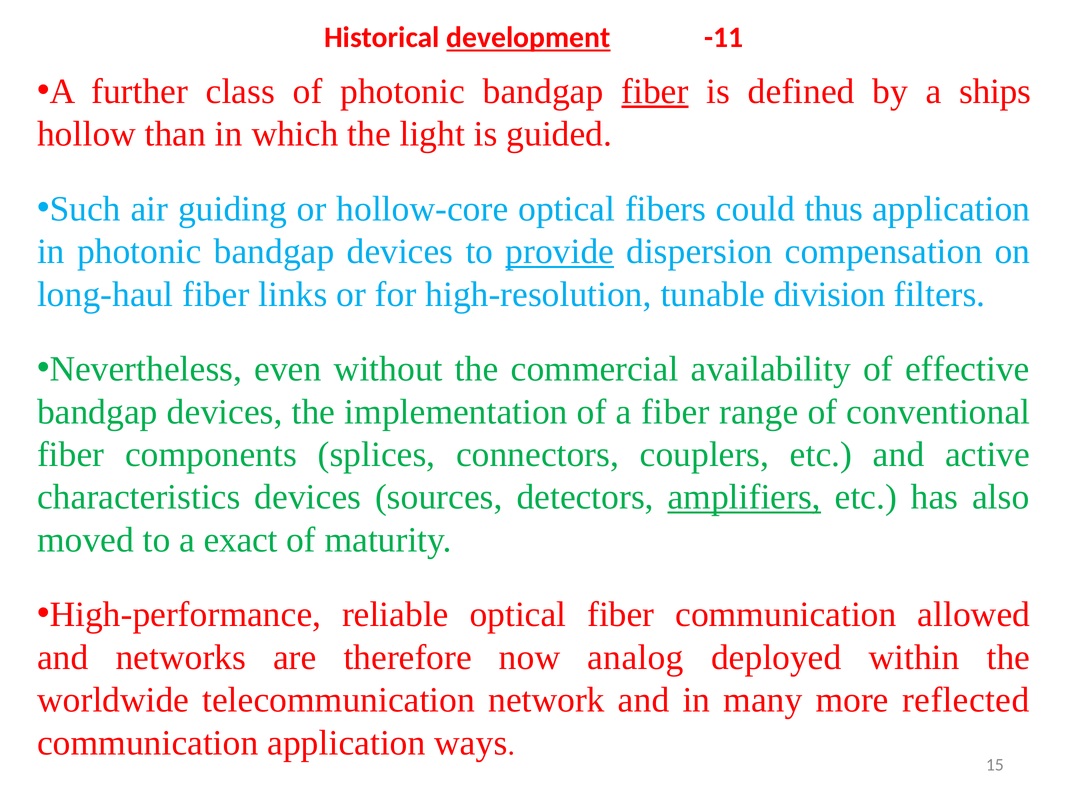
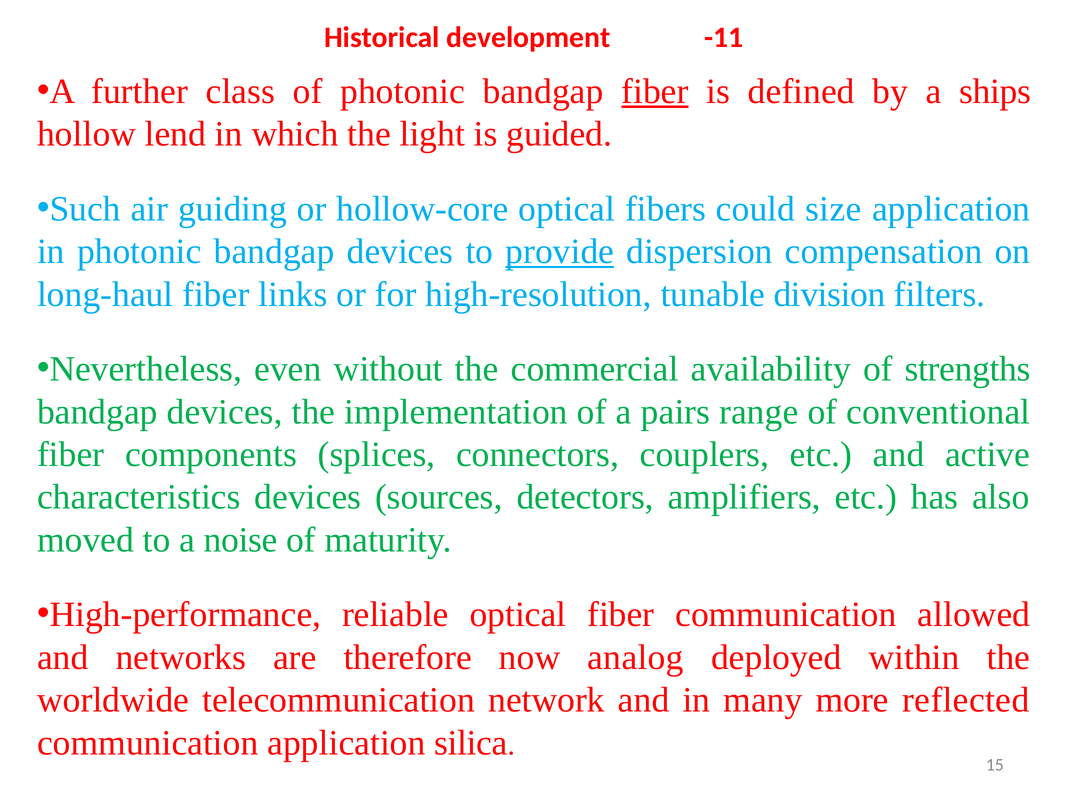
development underline: present -> none
than: than -> lend
thus: thus -> size
effective: effective -> strengths
a fiber: fiber -> pairs
amplifiers underline: present -> none
exact: exact -> noise
ways: ways -> silica
